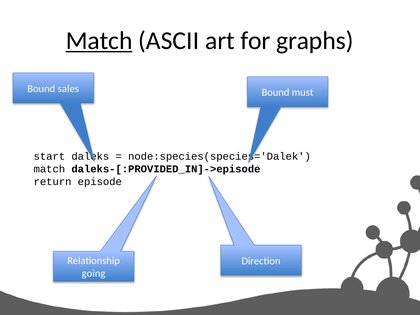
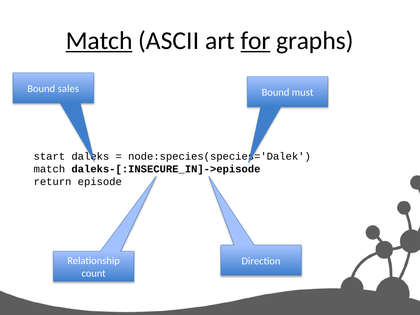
for underline: none -> present
daleks-[:PROVIDED_IN]->episode: daleks-[:PROVIDED_IN]->episode -> daleks-[:INSECURE_IN]->episode
going: going -> count
